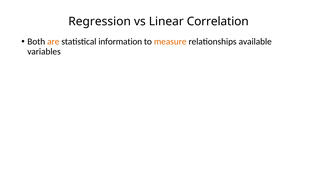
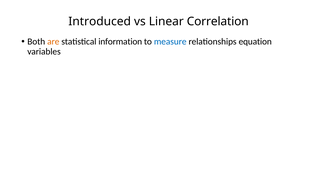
Regression: Regression -> Introduced
measure colour: orange -> blue
available: available -> equation
